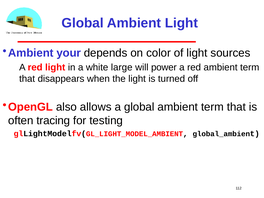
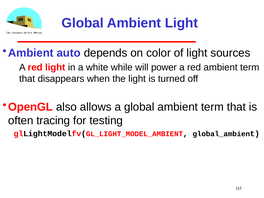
your: your -> auto
large: large -> while
